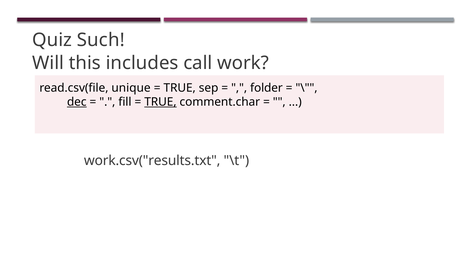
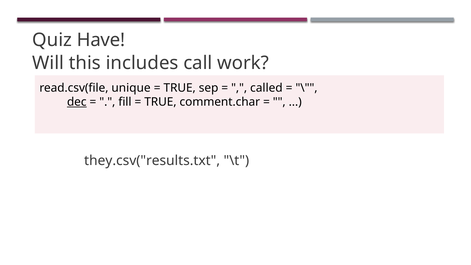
Such: Such -> Have
folder: folder -> called
TRUE at (160, 102) underline: present -> none
work.csv("results.txt: work.csv("results.txt -> they.csv("results.txt
